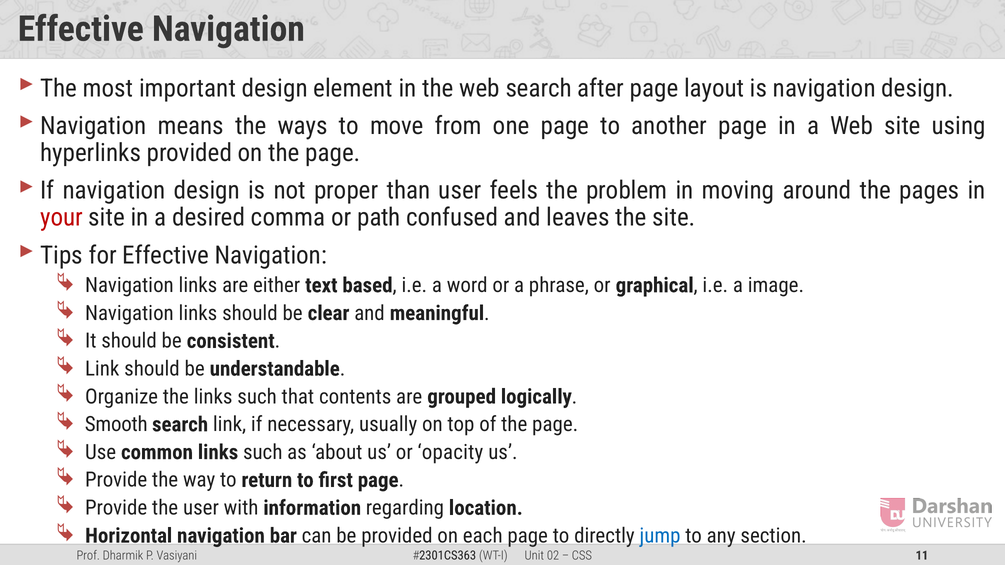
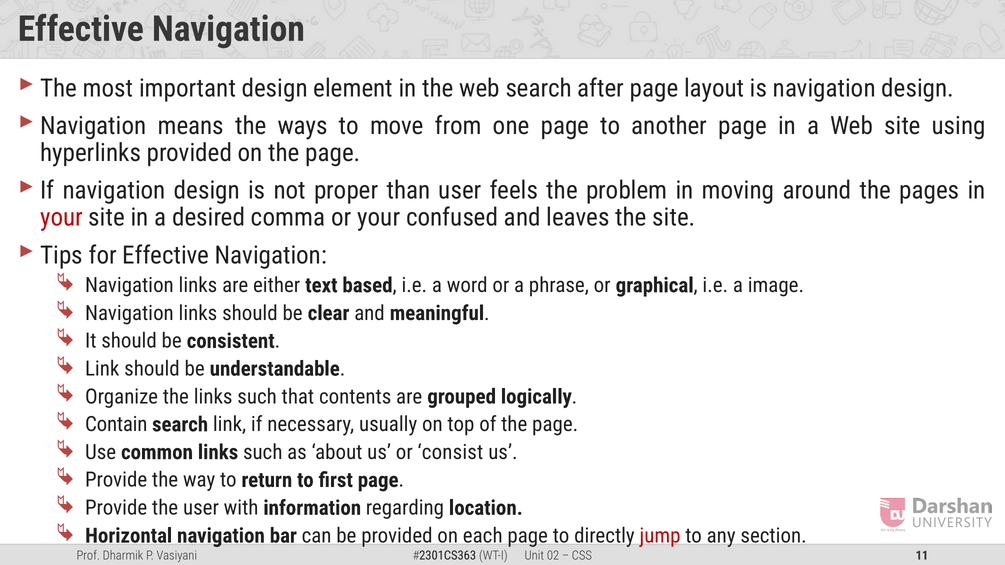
or path: path -> your
Smooth: Smooth -> Contain
opacity: opacity -> consist
jump colour: blue -> red
